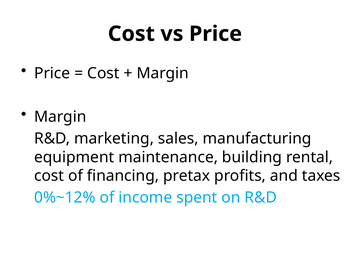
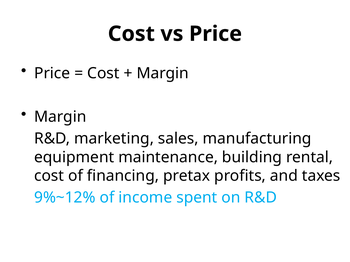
0%~12%: 0%~12% -> 9%~12%
